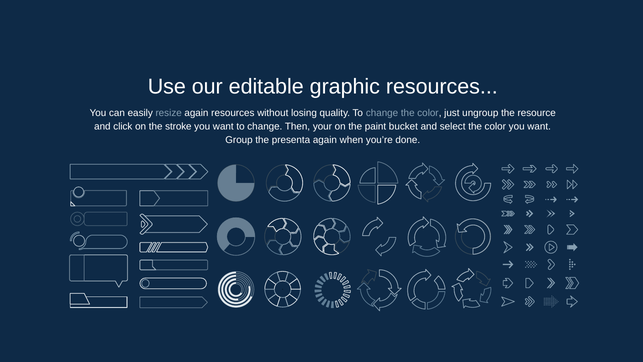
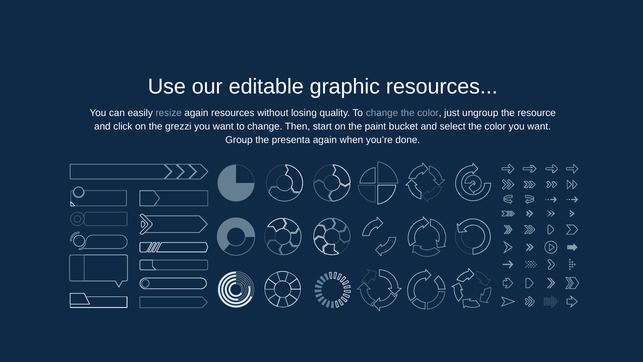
stroke: stroke -> grezzi
your: your -> start
